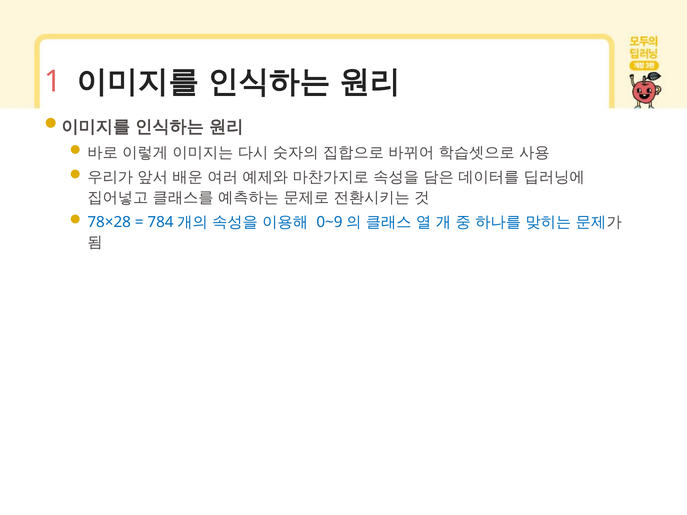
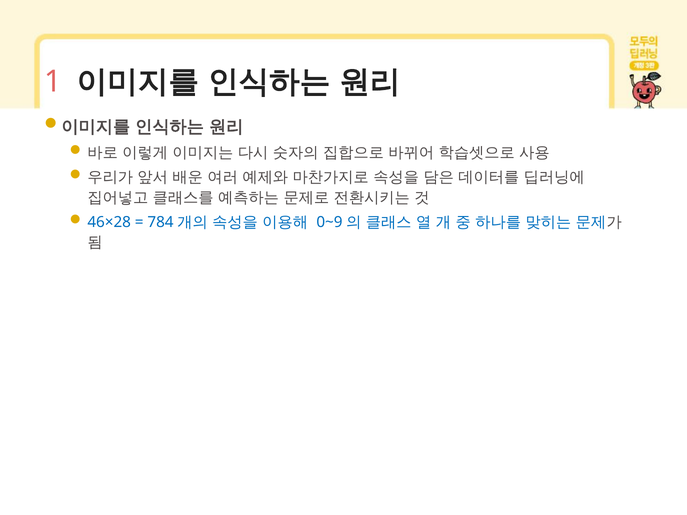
78×28: 78×28 -> 46×28
